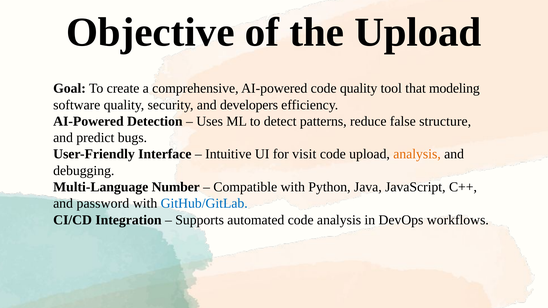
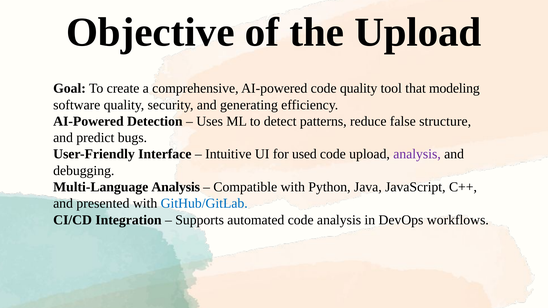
developers: developers -> generating
visit: visit -> used
analysis at (417, 154) colour: orange -> purple
Multi-Language Number: Number -> Analysis
password: password -> presented
